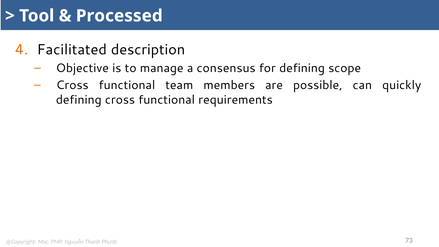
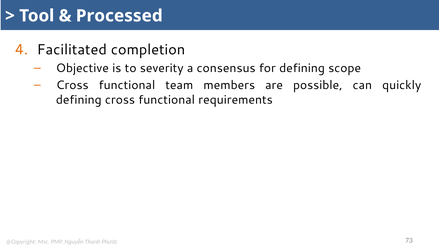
description: description -> completion
manage: manage -> severity
